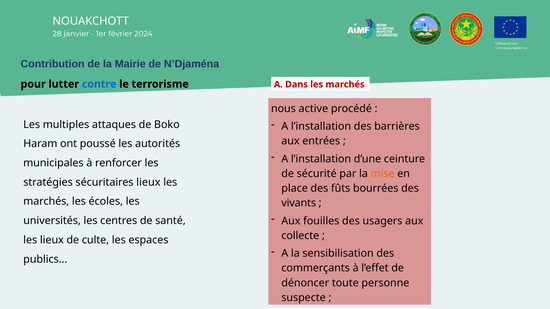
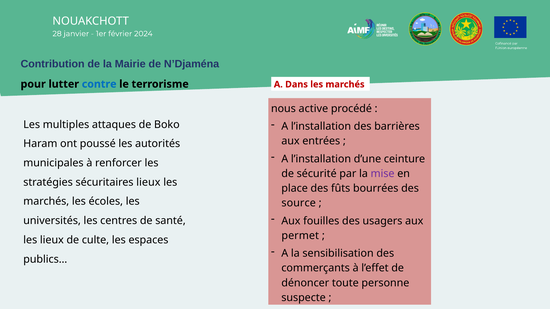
mise colour: orange -> purple
vivants: vivants -> source
collecte: collecte -> permet
